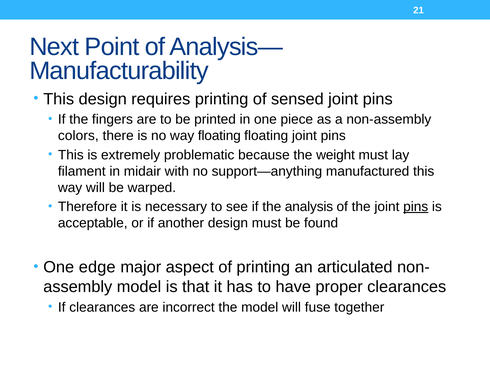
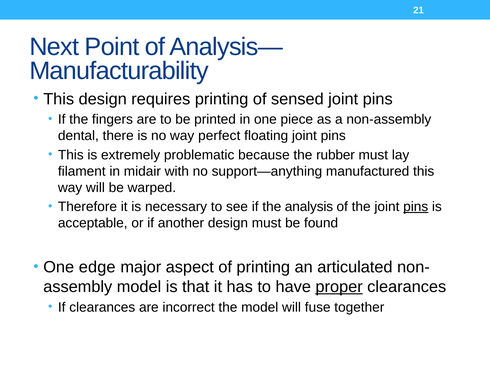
colors: colors -> dental
way floating: floating -> perfect
weight: weight -> rubber
proper underline: none -> present
